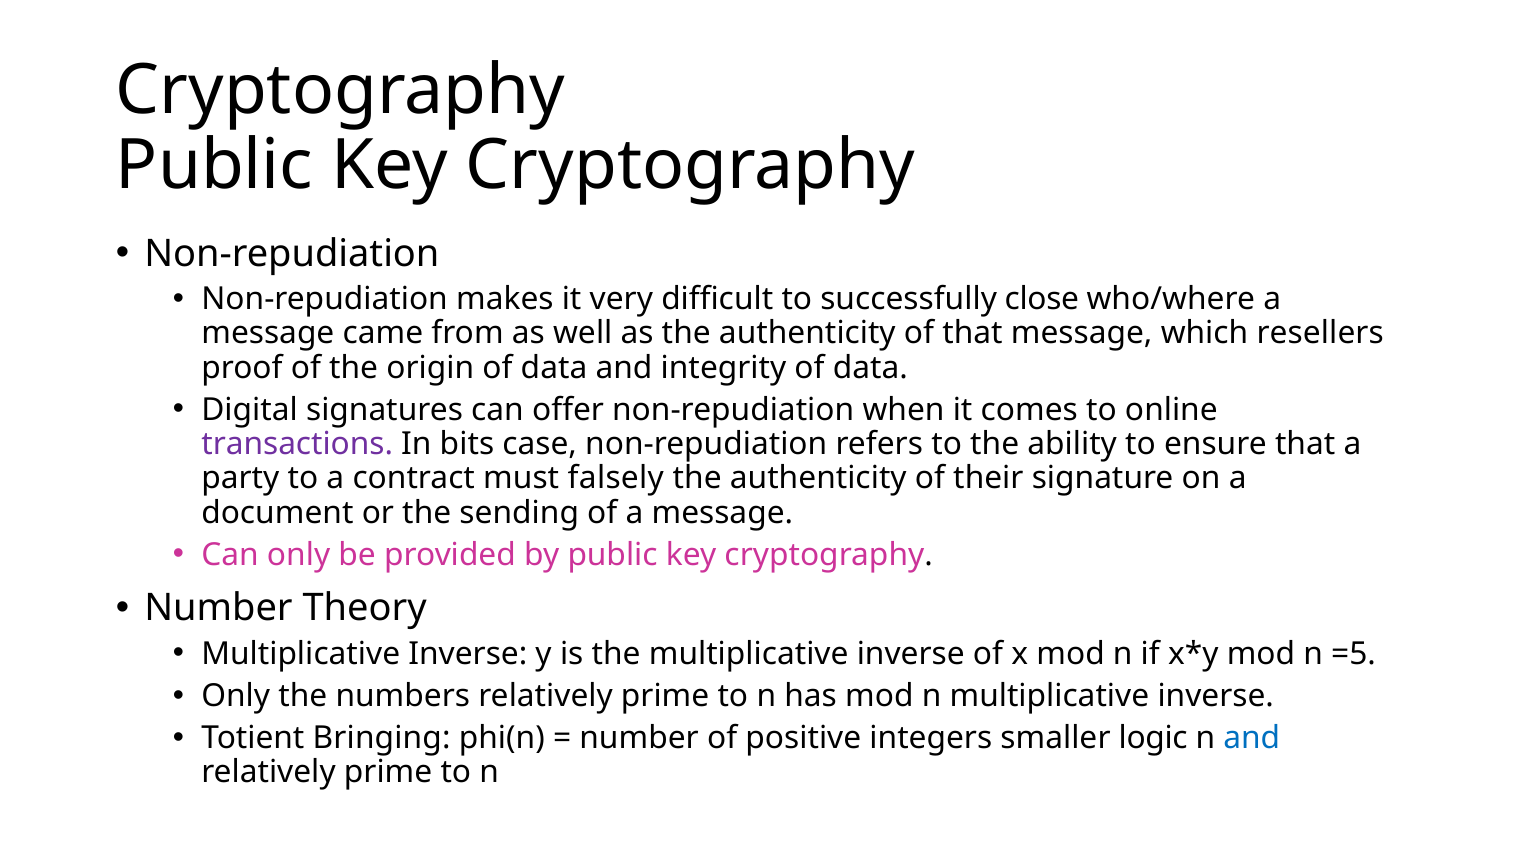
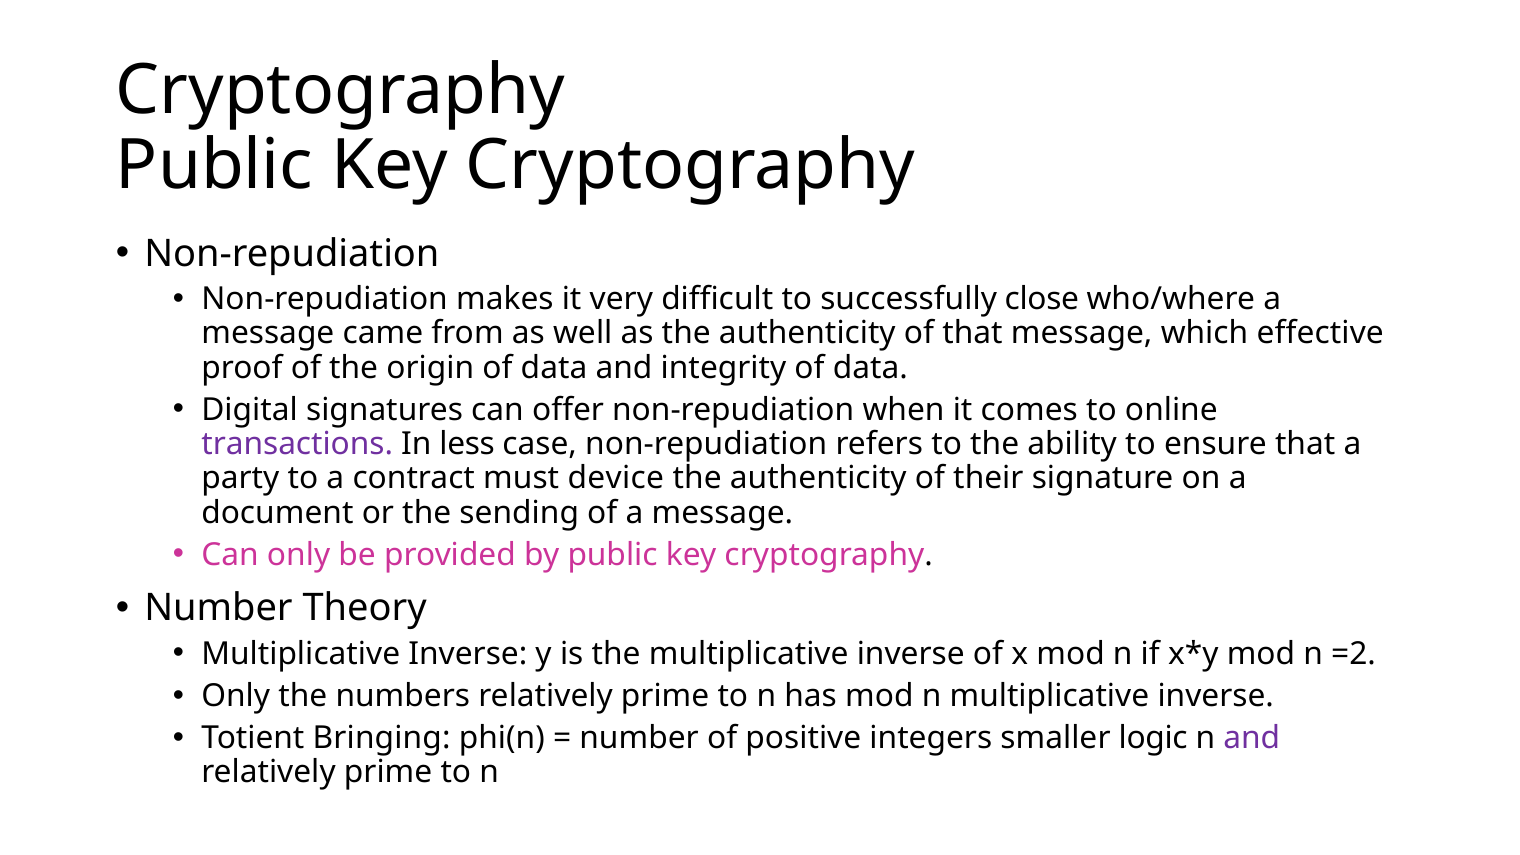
resellers: resellers -> effective
bits: bits -> less
falsely: falsely -> device
=5: =5 -> =2
and at (1252, 738) colour: blue -> purple
